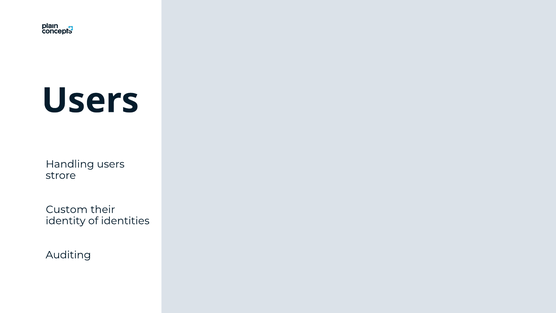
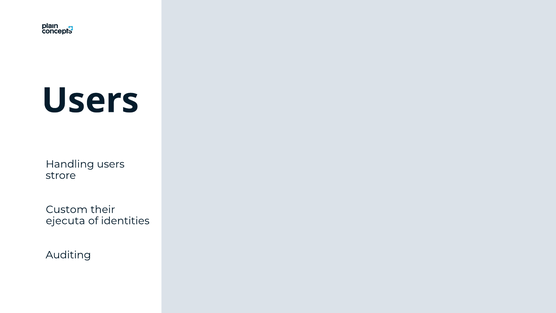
identity: identity -> ejecuta
